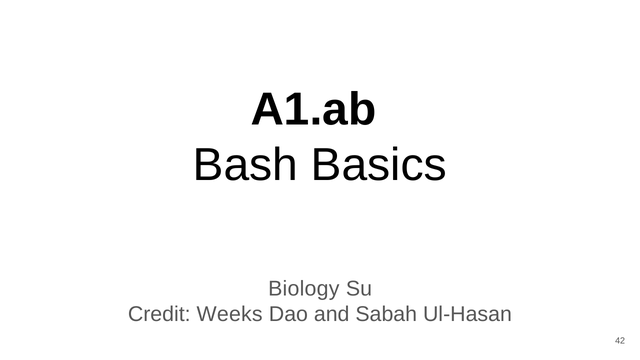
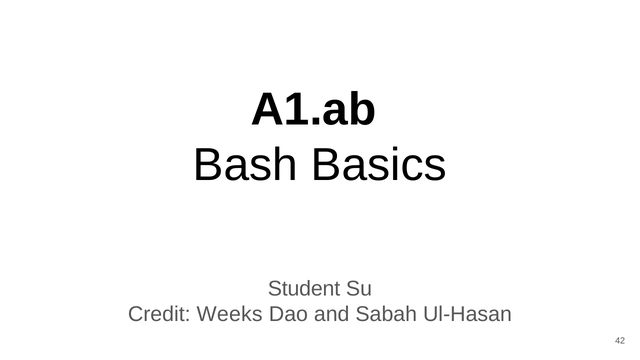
Biology: Biology -> Student
